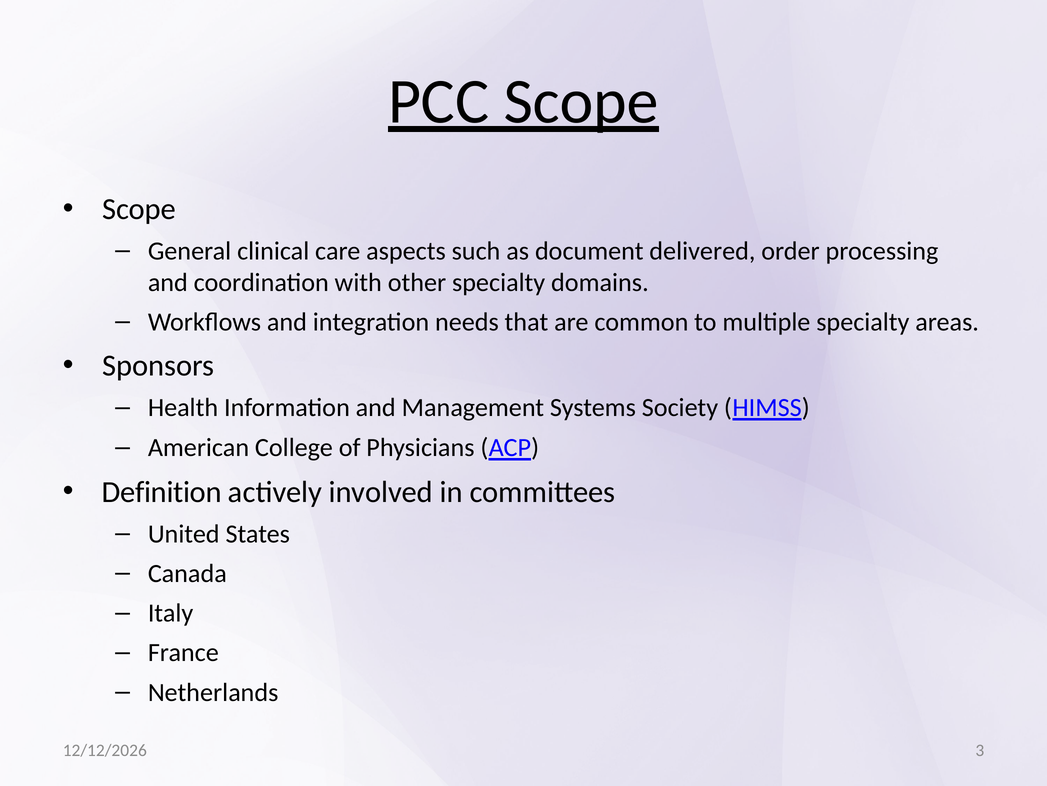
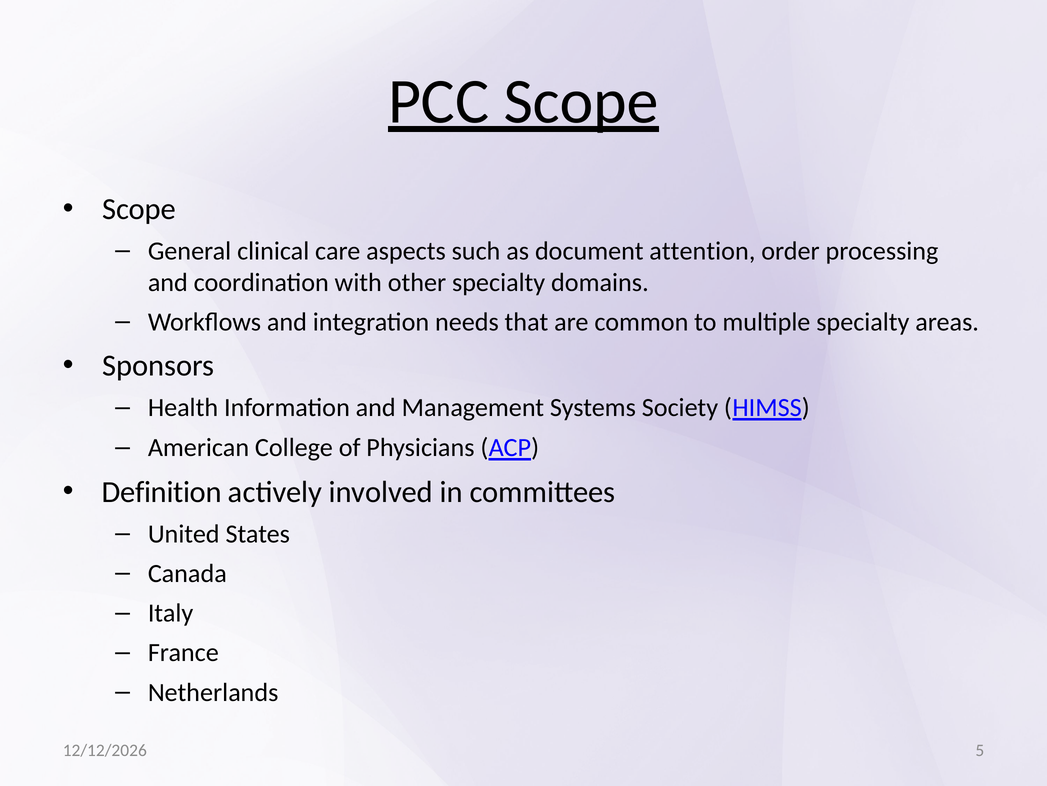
delivered: delivered -> attention
3: 3 -> 5
